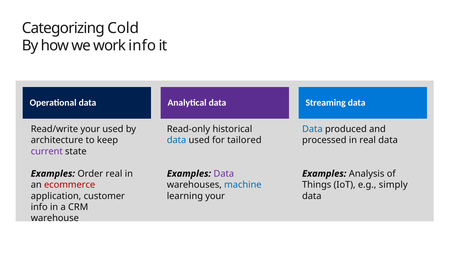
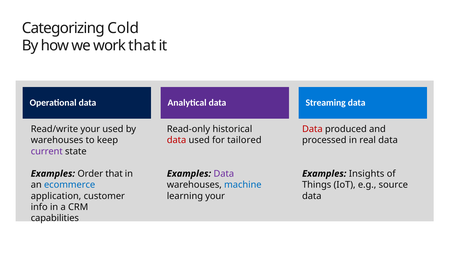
work info: info -> that
Data at (312, 129) colour: blue -> red
architecture at (57, 140): architecture -> warehouses
data at (177, 140) colour: blue -> red
Order real: real -> that
Analysis: Analysis -> Insights
ecommerce colour: red -> blue
simply: simply -> source
warehouse: warehouse -> capabilities
